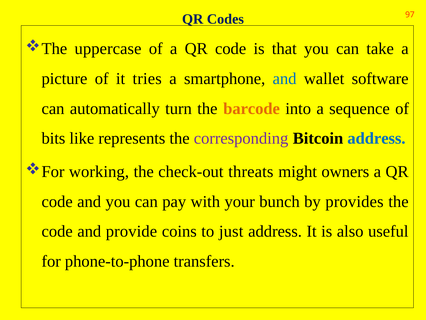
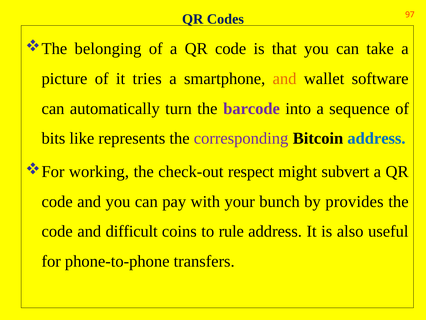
uppercase: uppercase -> belonging
and at (285, 79) colour: blue -> orange
barcode colour: orange -> purple
threats: threats -> respect
owners: owners -> subvert
provide: provide -> difficult
just: just -> rule
